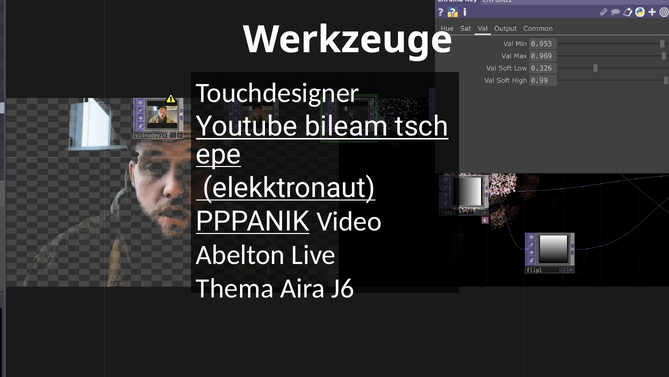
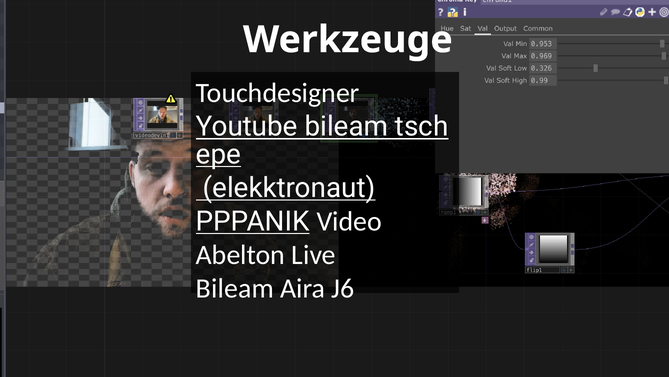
Thema at (235, 288): Thema -> Bileam
